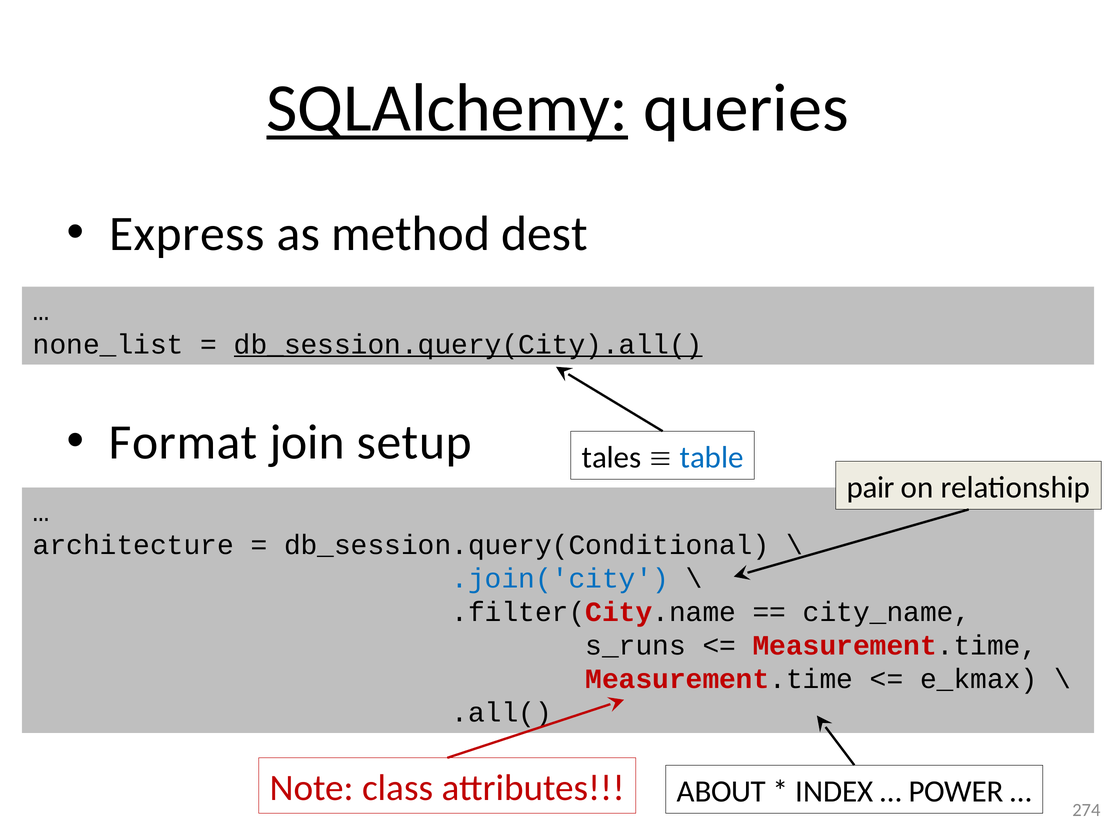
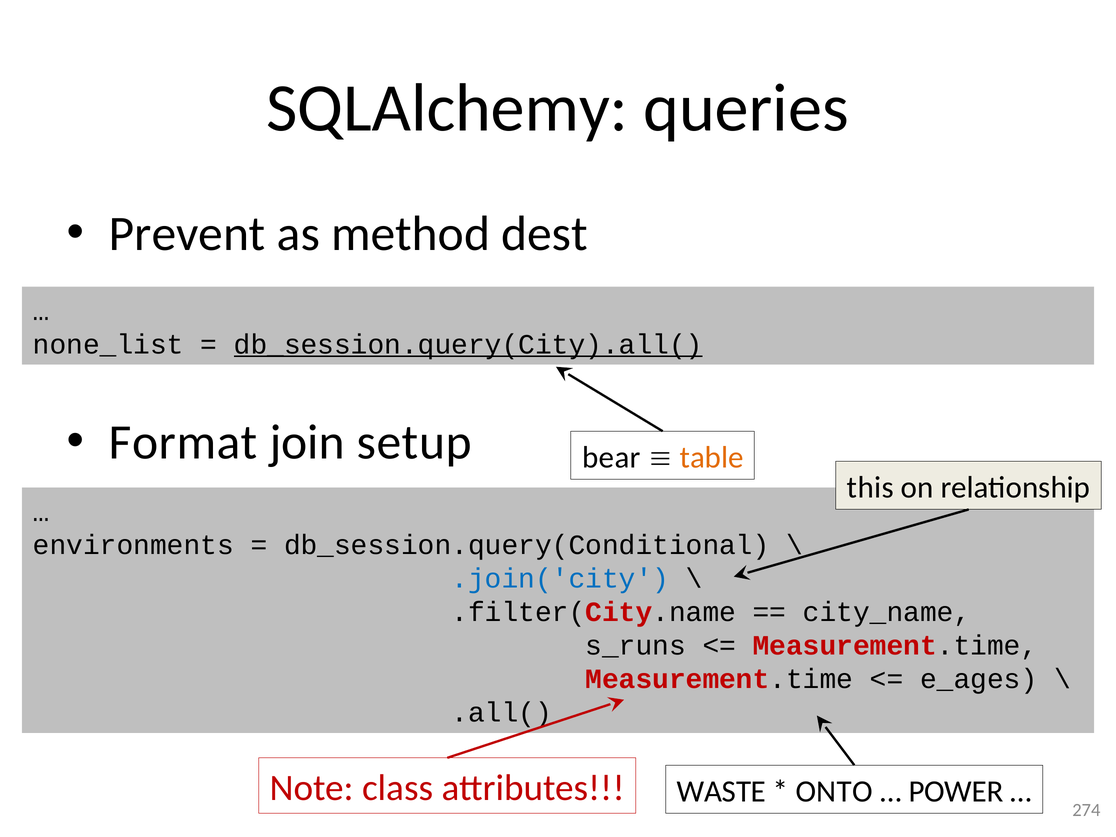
SQLAlchemy underline: present -> none
Express: Express -> Prevent
tales: tales -> bear
table colour: blue -> orange
pair: pair -> this
architecture: architecture -> environments
e_kmax: e_kmax -> e_ages
ABOUT: ABOUT -> WASTE
INDEX: INDEX -> ONTO
